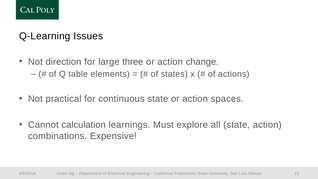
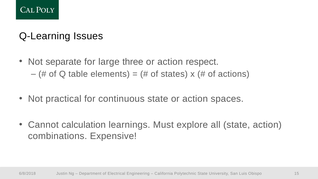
direction: direction -> separate
change: change -> respect
